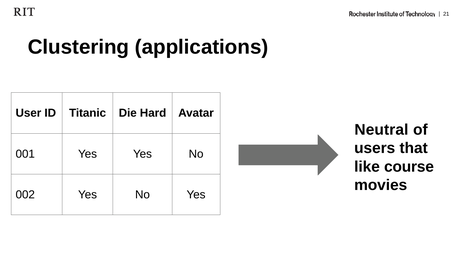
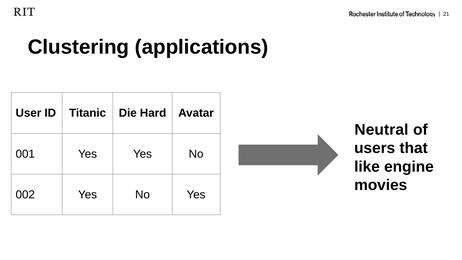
course: course -> engine
